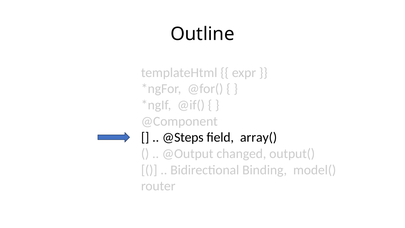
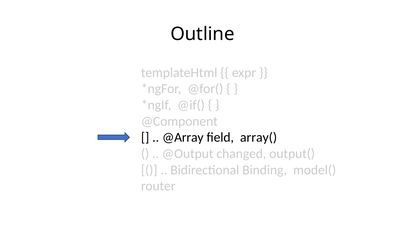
@Steps: @Steps -> @Array
